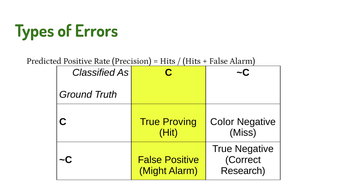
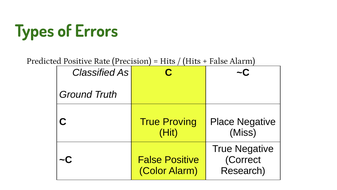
Color: Color -> Place
Might: Might -> Color
